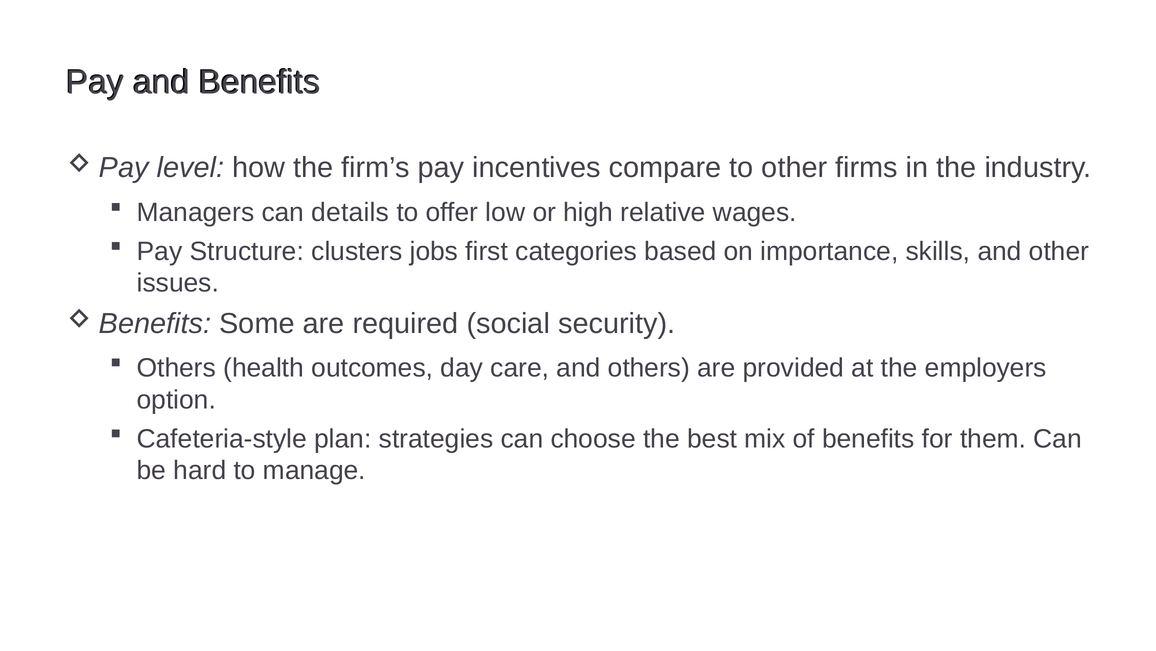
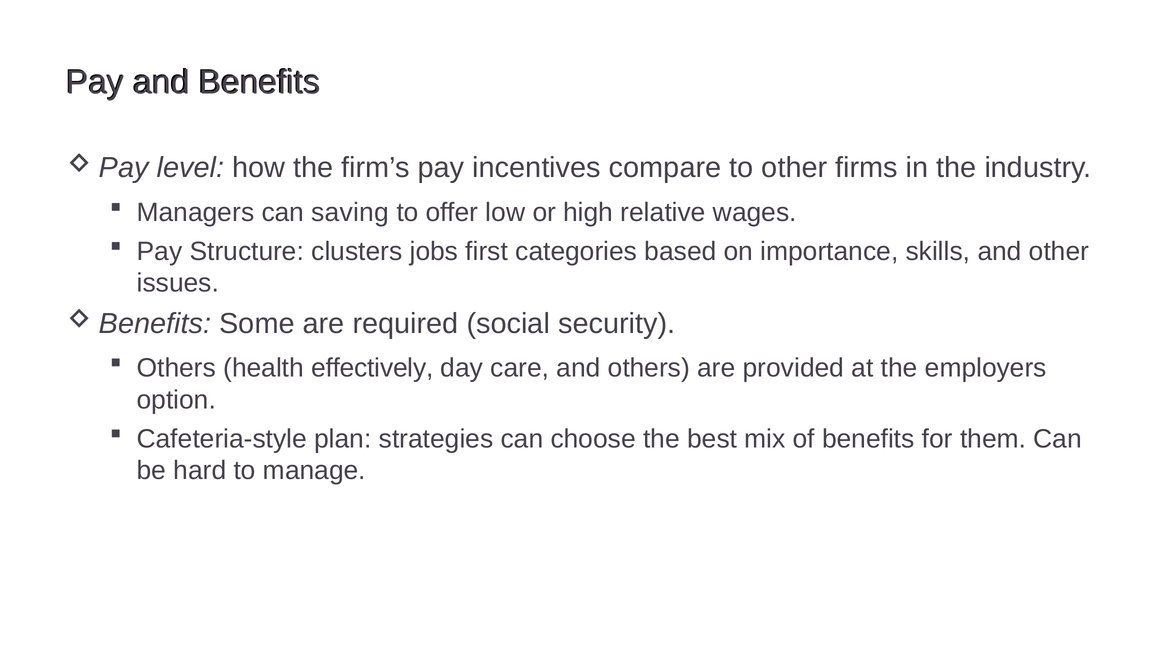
details: details -> saving
outcomes: outcomes -> effectively
